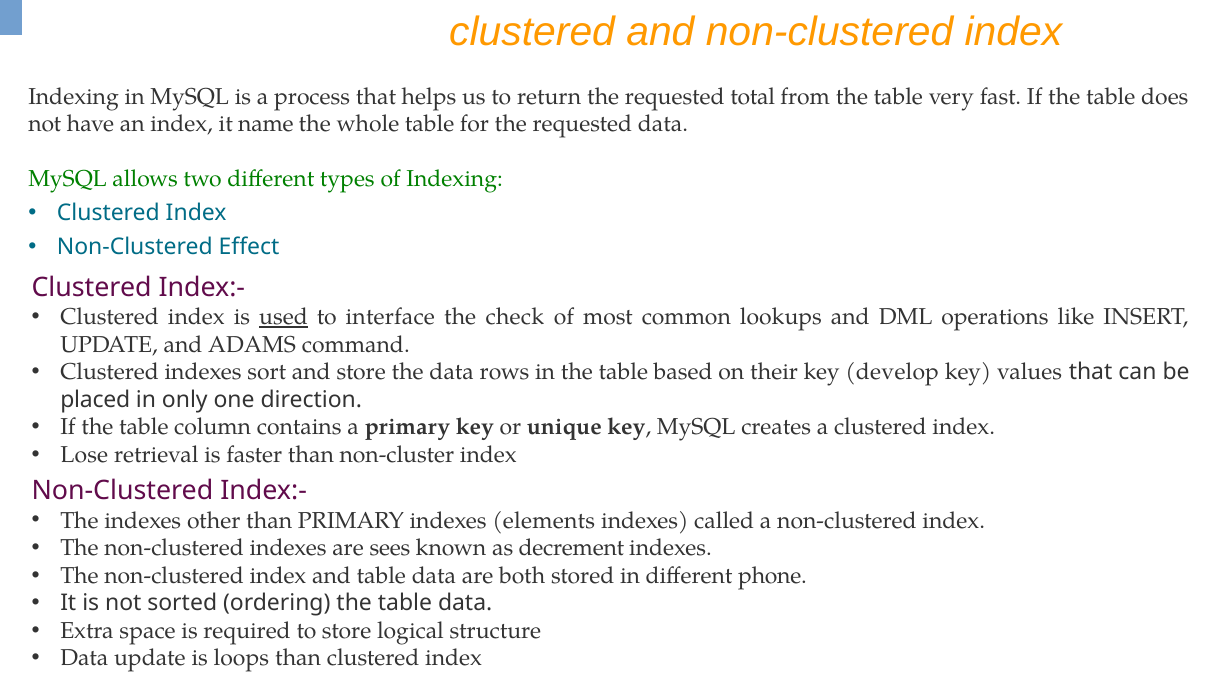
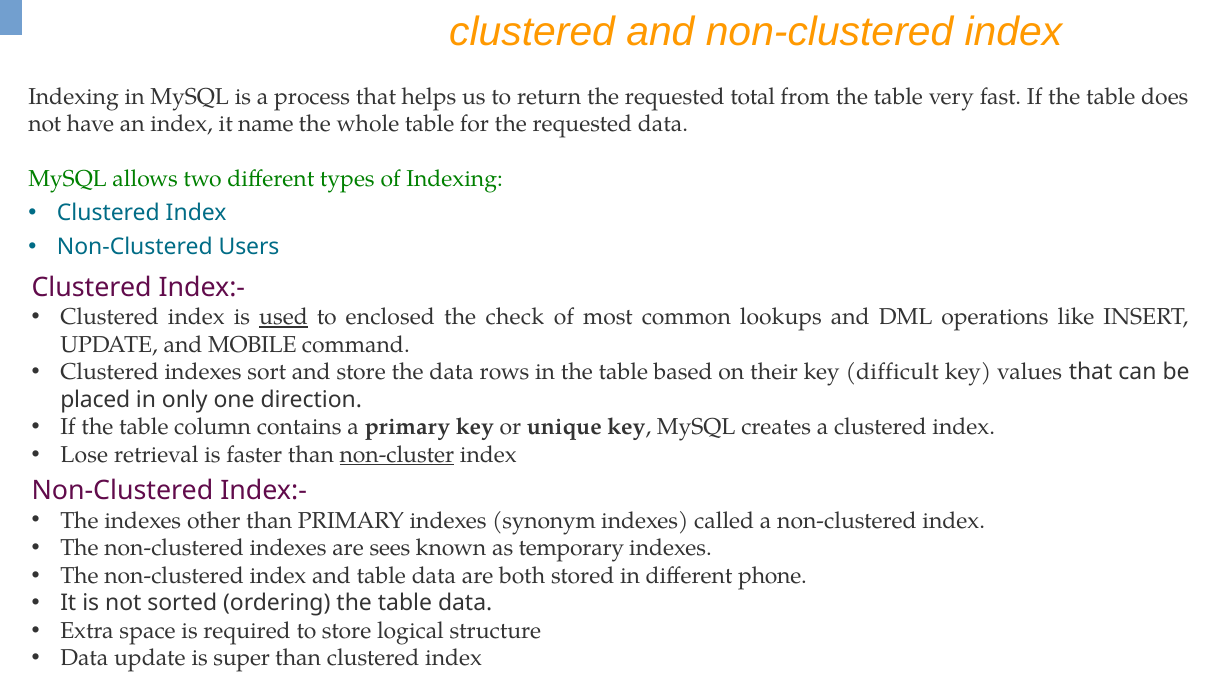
Effect: Effect -> Users
interface: interface -> enclosed
ADAMS: ADAMS -> MOBILE
develop: develop -> difficult
non-cluster underline: none -> present
elements: elements -> synonym
decrement: decrement -> temporary
loops: loops -> super
